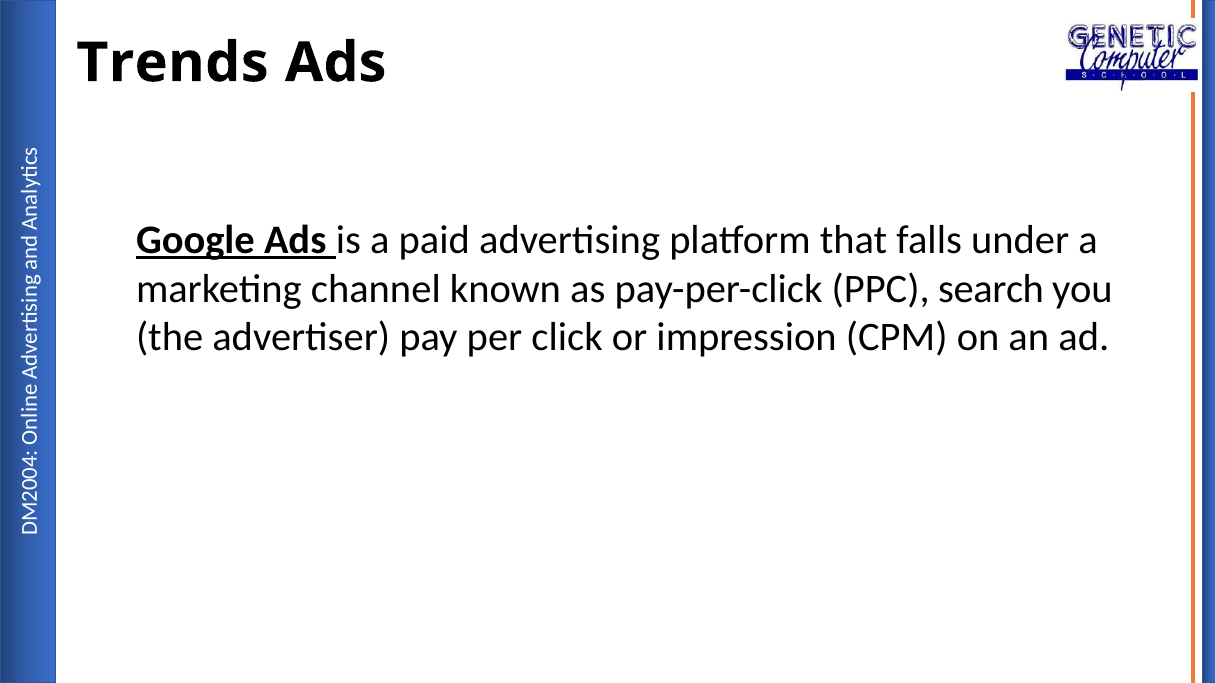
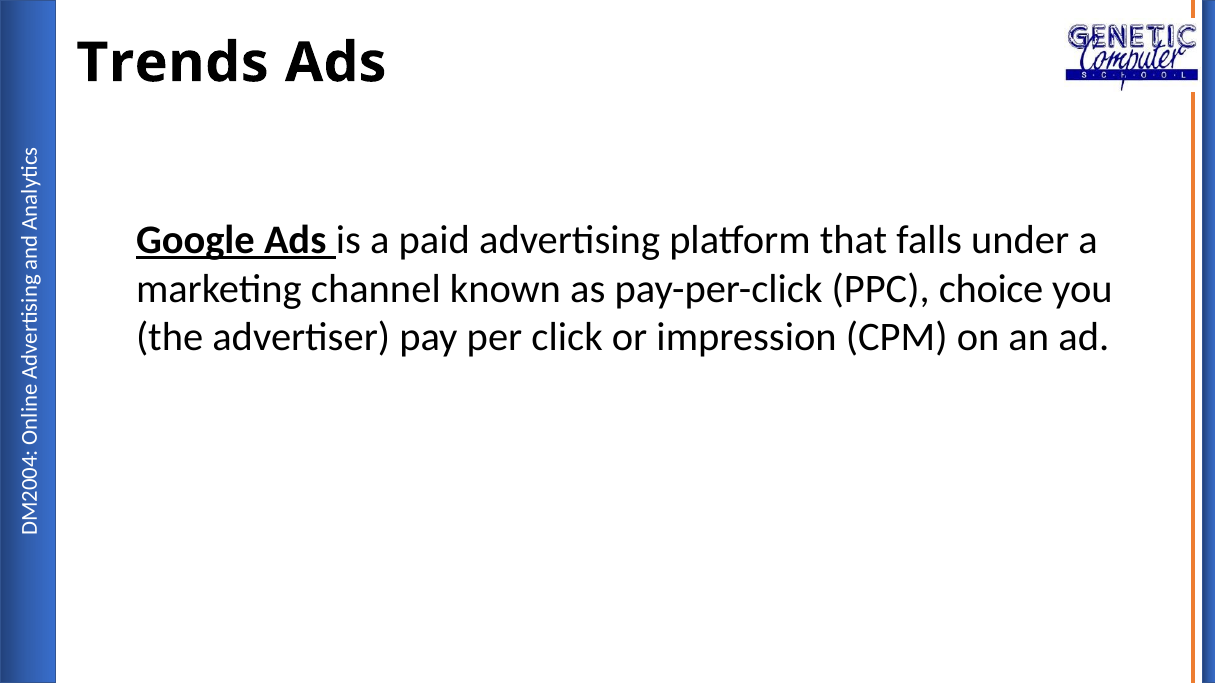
search: search -> choice
